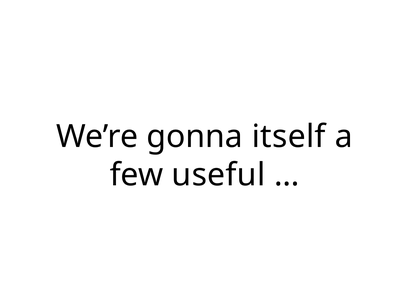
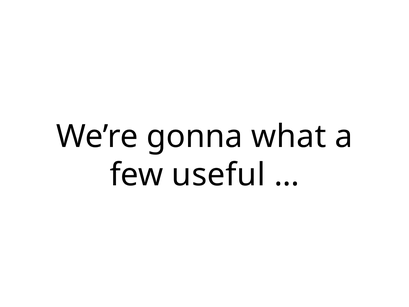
itself: itself -> what
